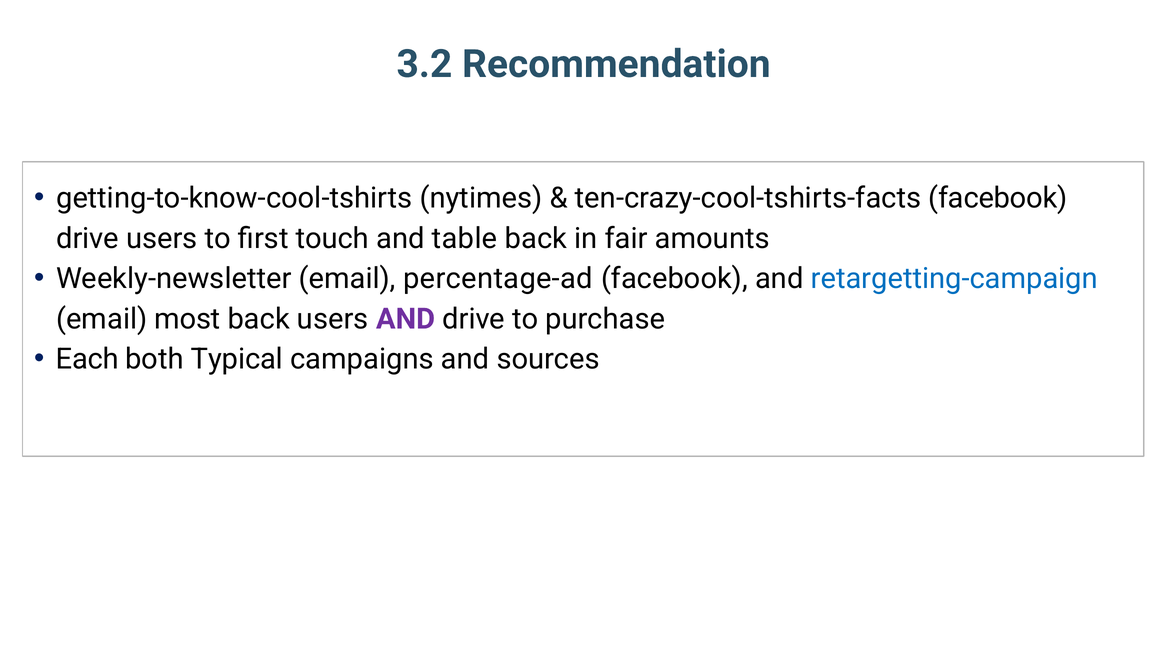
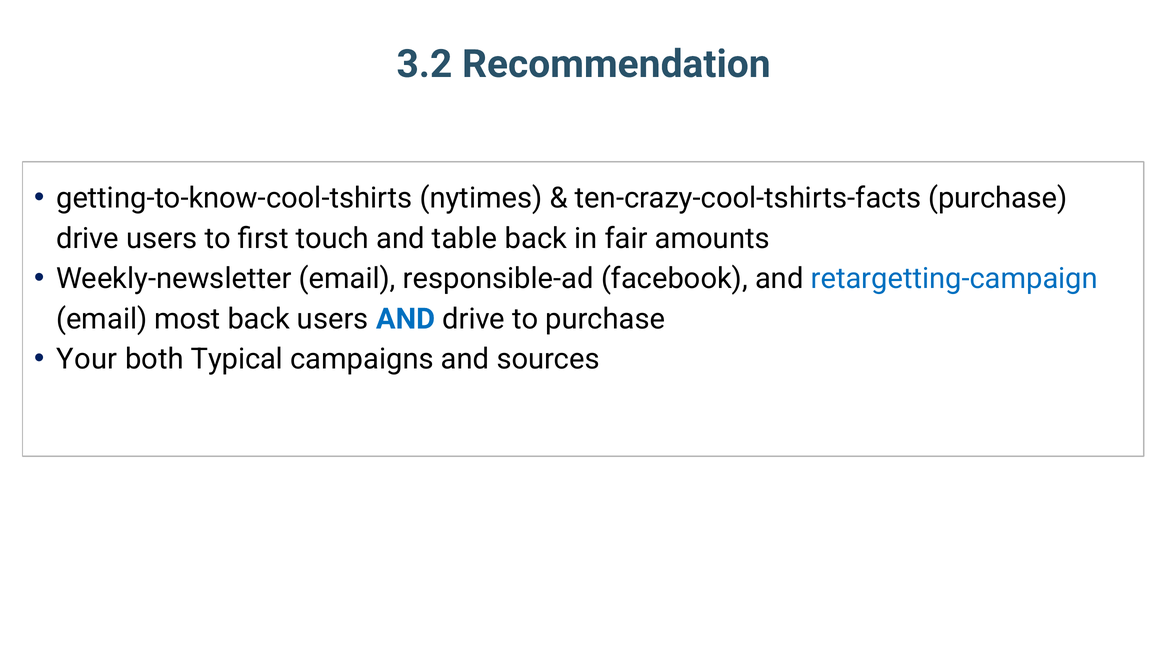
ten-crazy-cool-tshirts-facts facebook: facebook -> purchase
percentage-ad: percentage-ad -> responsible-ad
AND at (406, 319) colour: purple -> blue
Each: Each -> Your
